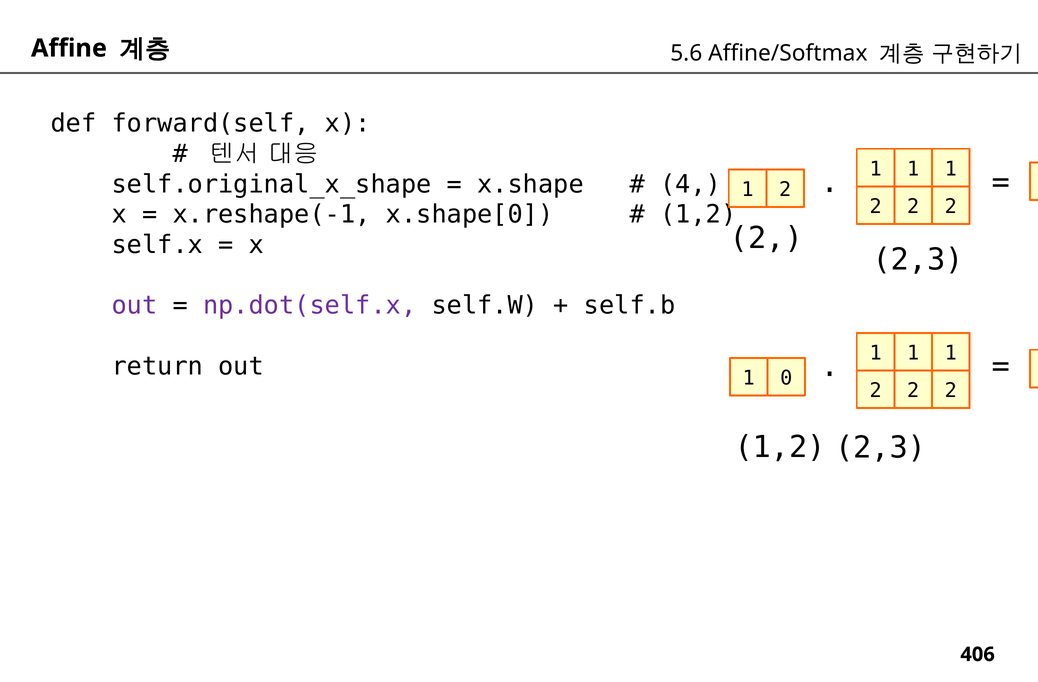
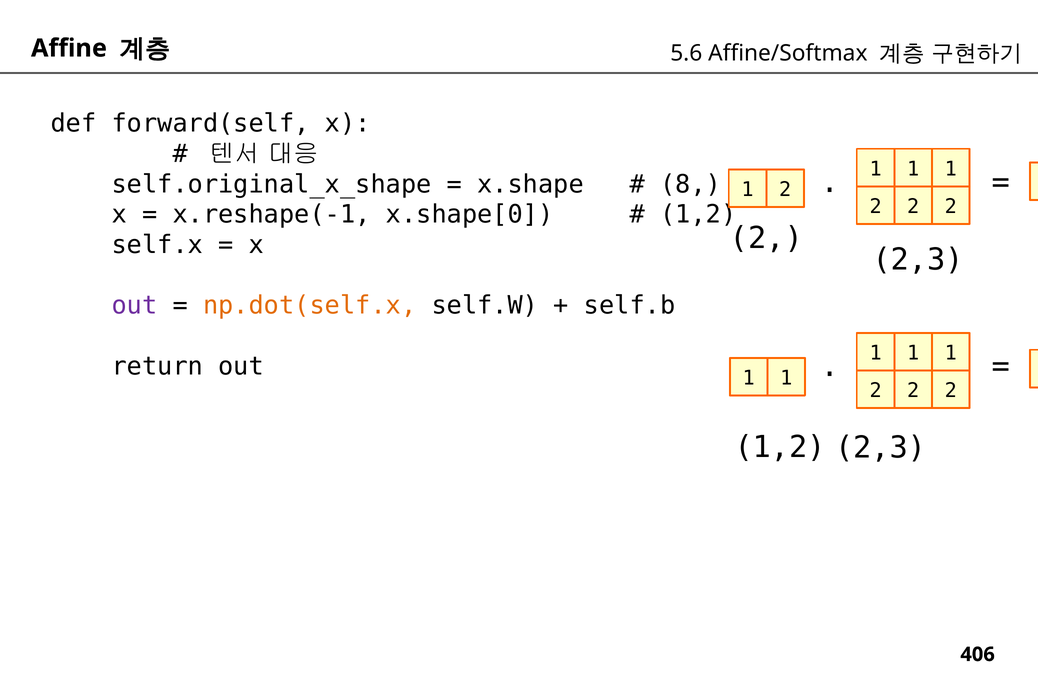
4: 4 -> 8
np.dot(self.x colour: purple -> orange
0 at (786, 378): 0 -> 1
